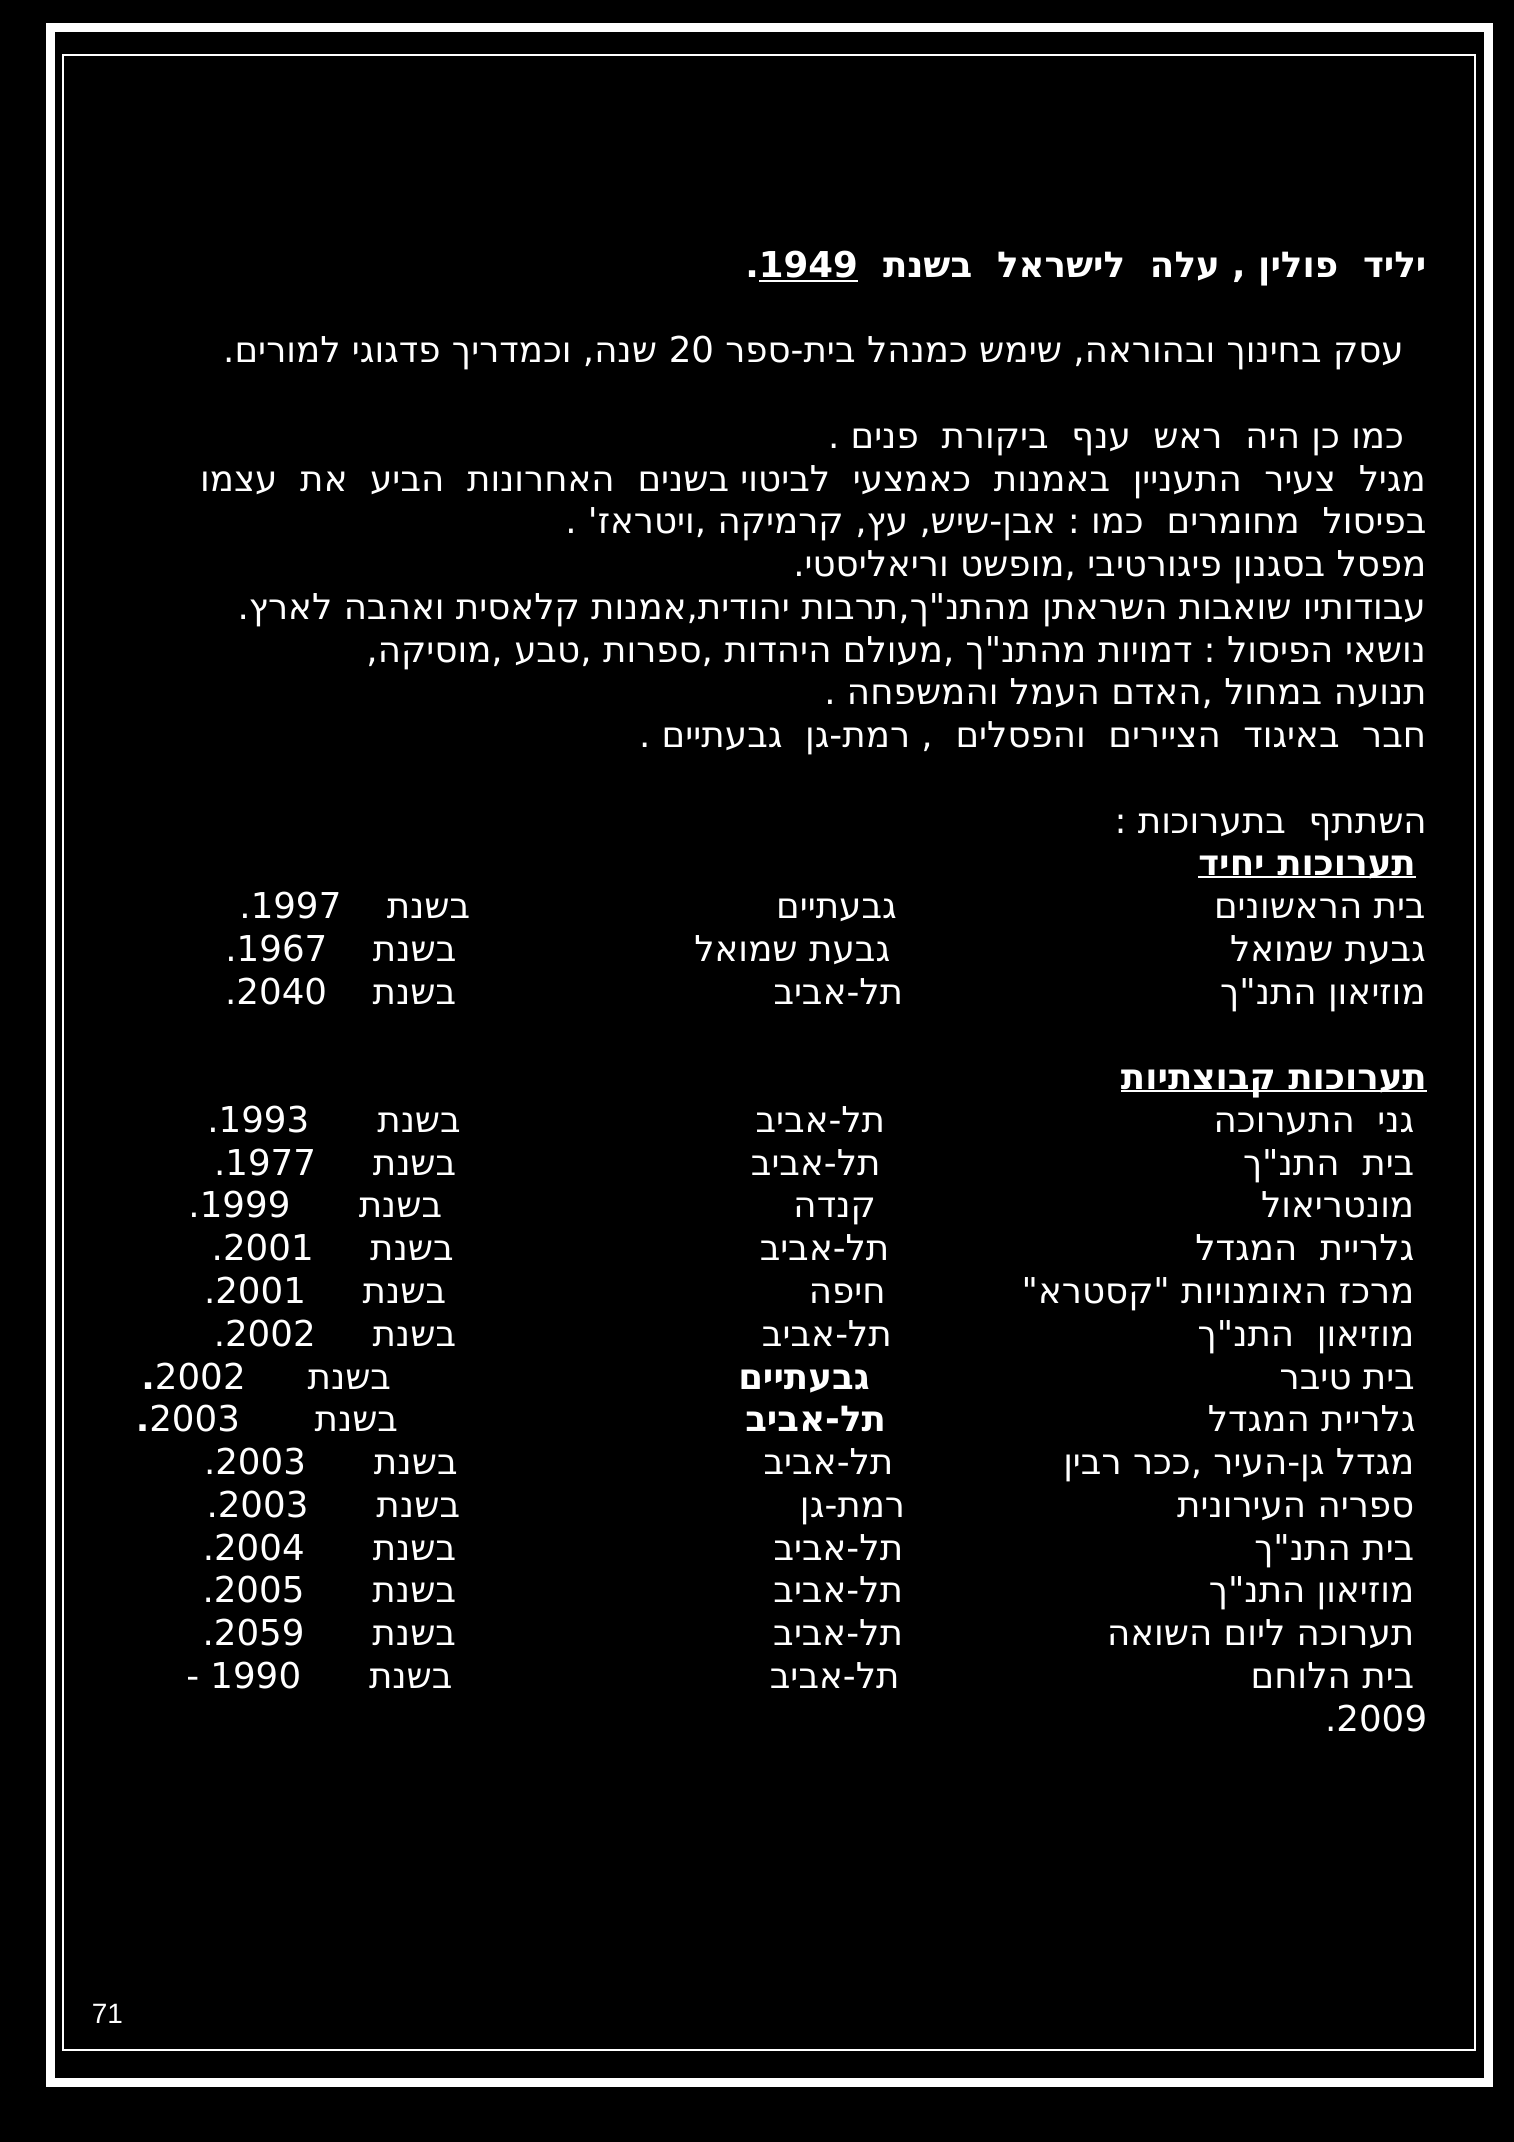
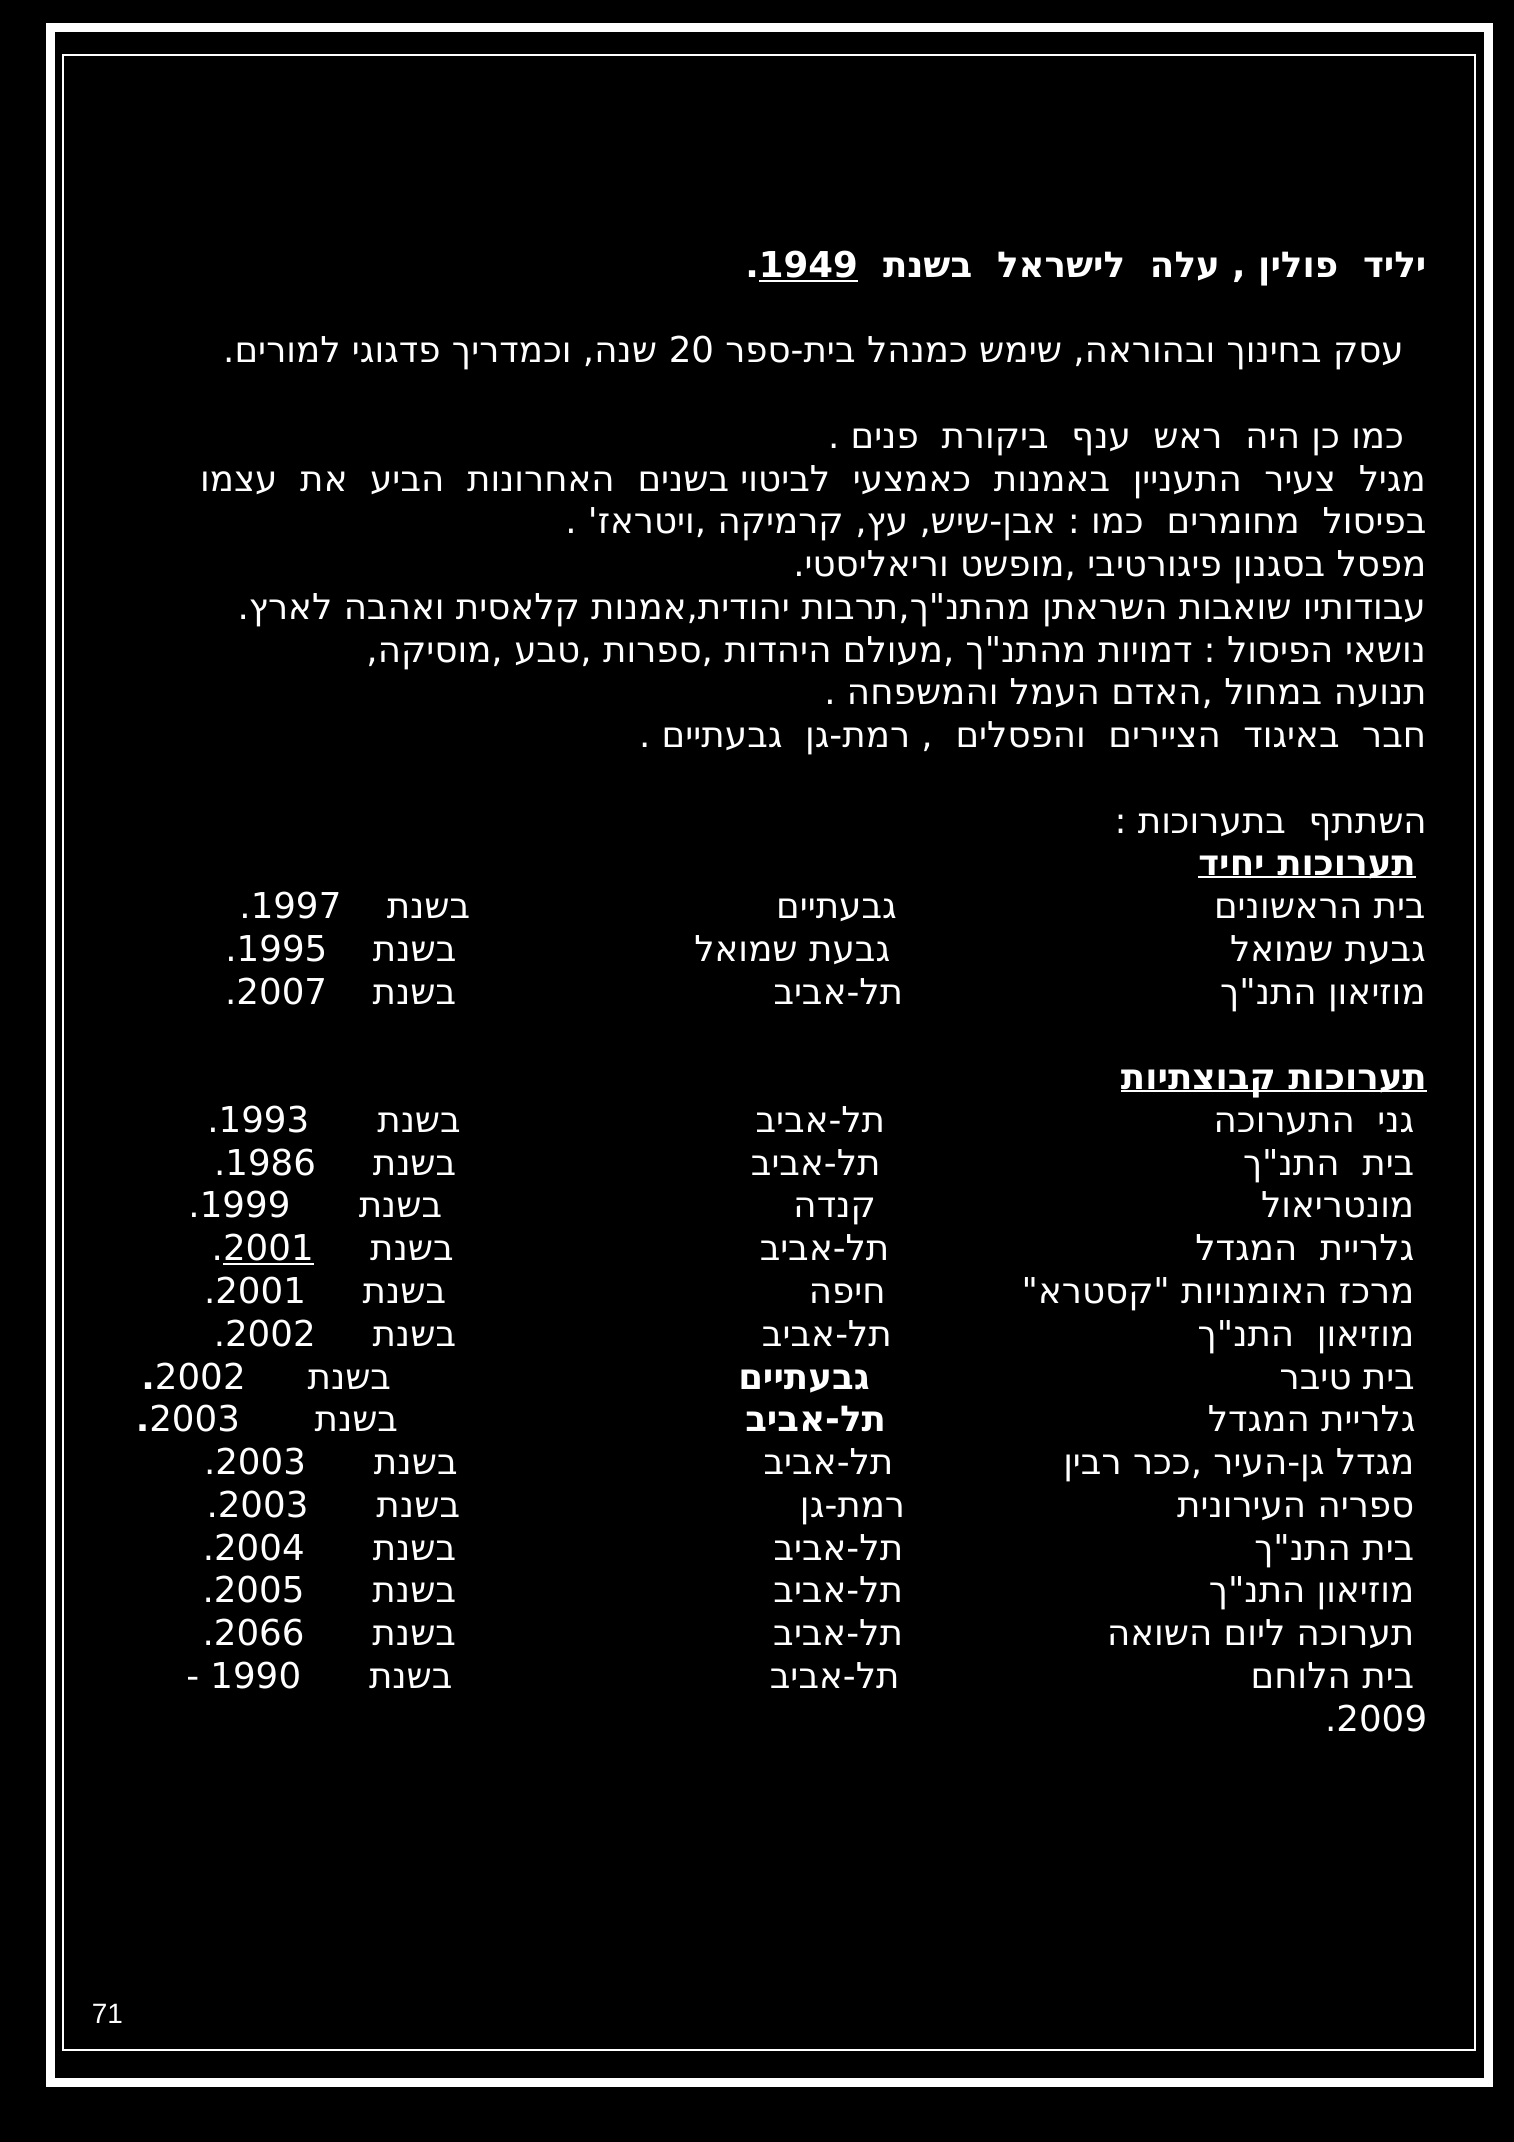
1967: 1967 -> 1995
2040: 2040 -> 2007
1977: 1977 -> 1986
2001 at (268, 1248) underline: none -> present
2059: 2059 -> 2066
